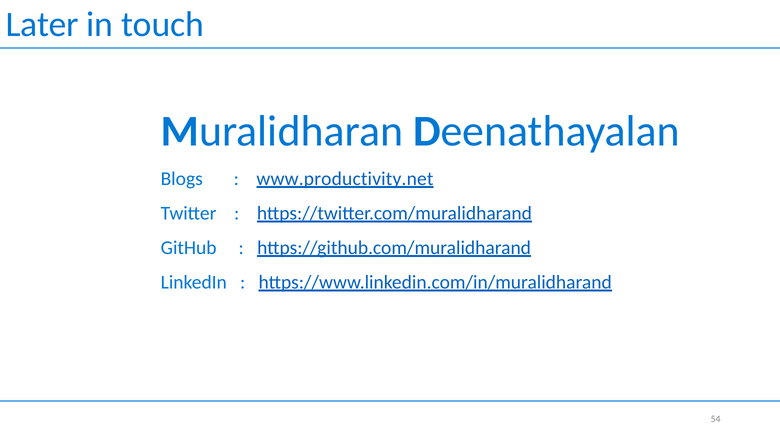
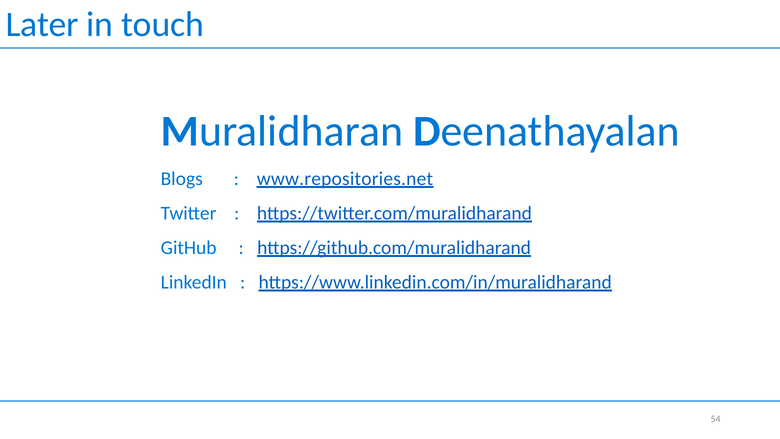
www.productivity.net: www.productivity.net -> www.repositories.net
